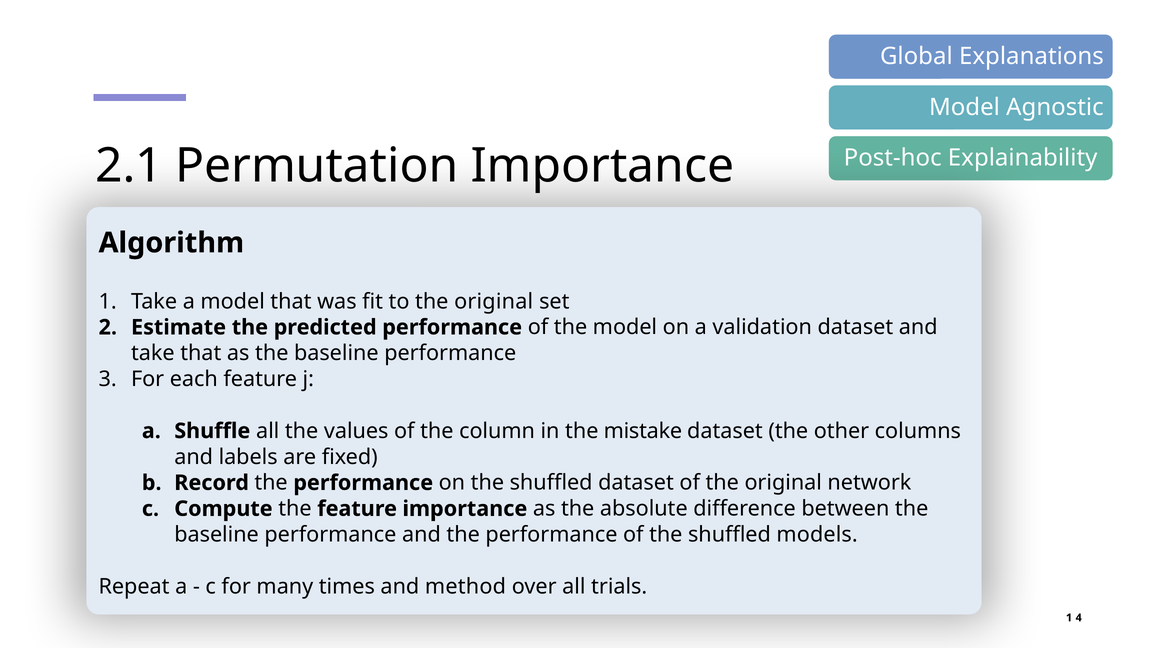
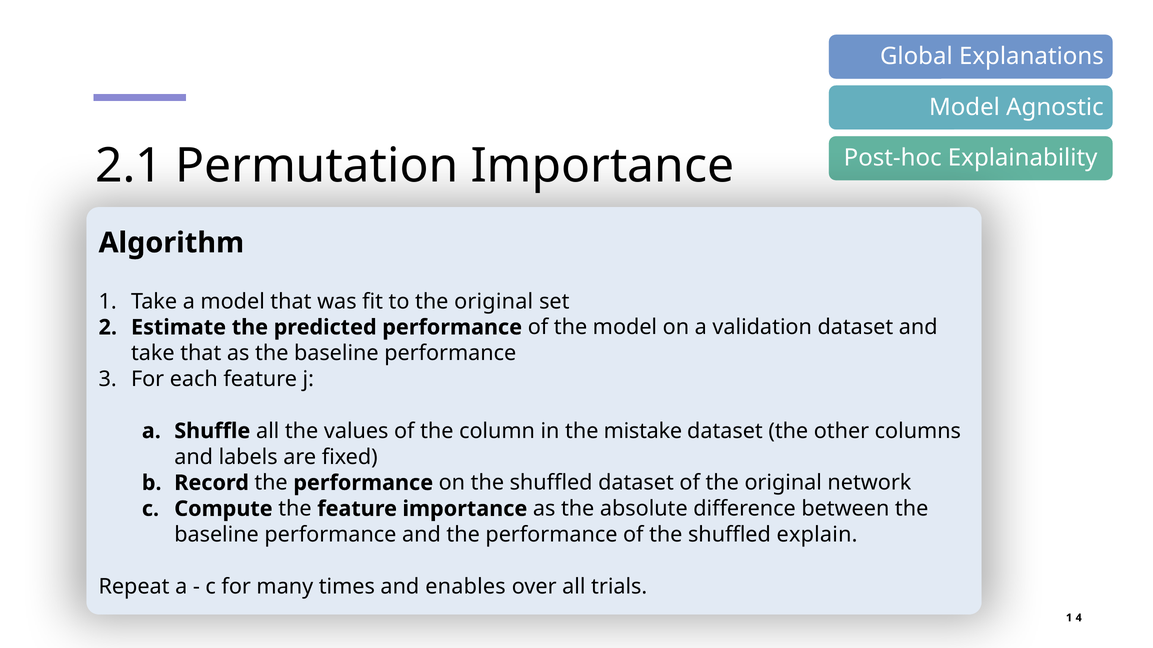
models: models -> explain
method: method -> enables
